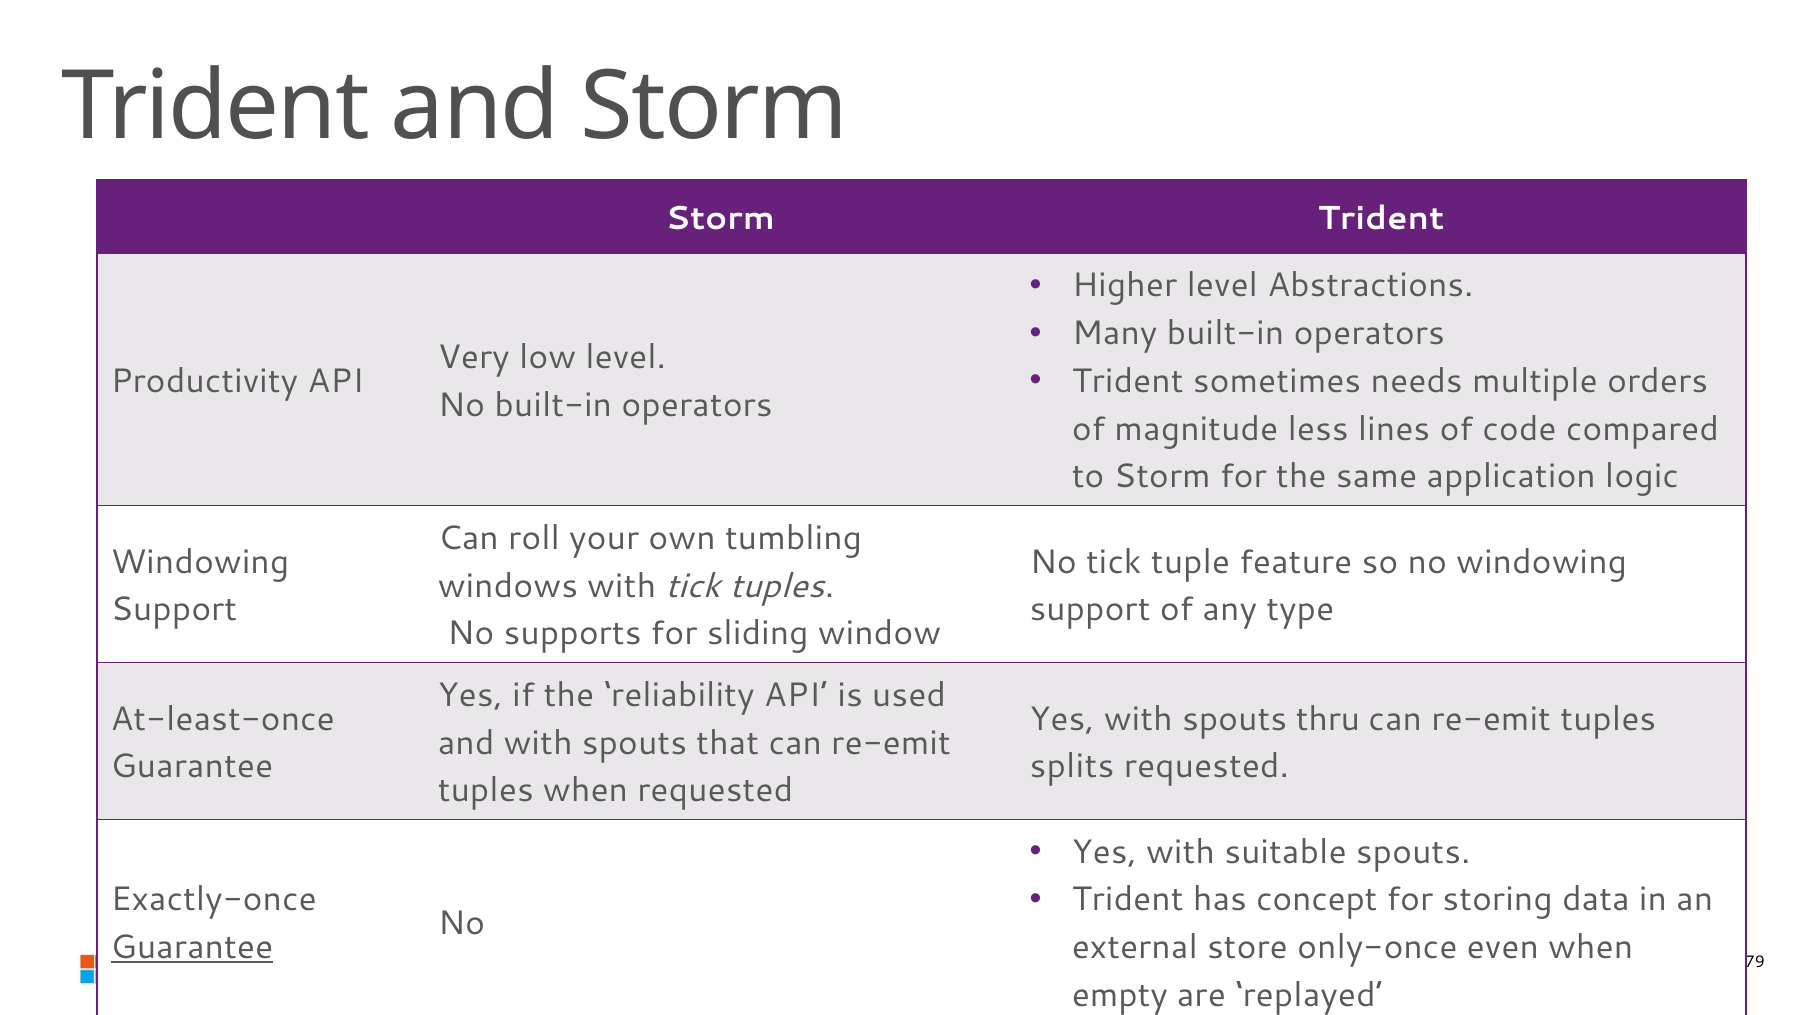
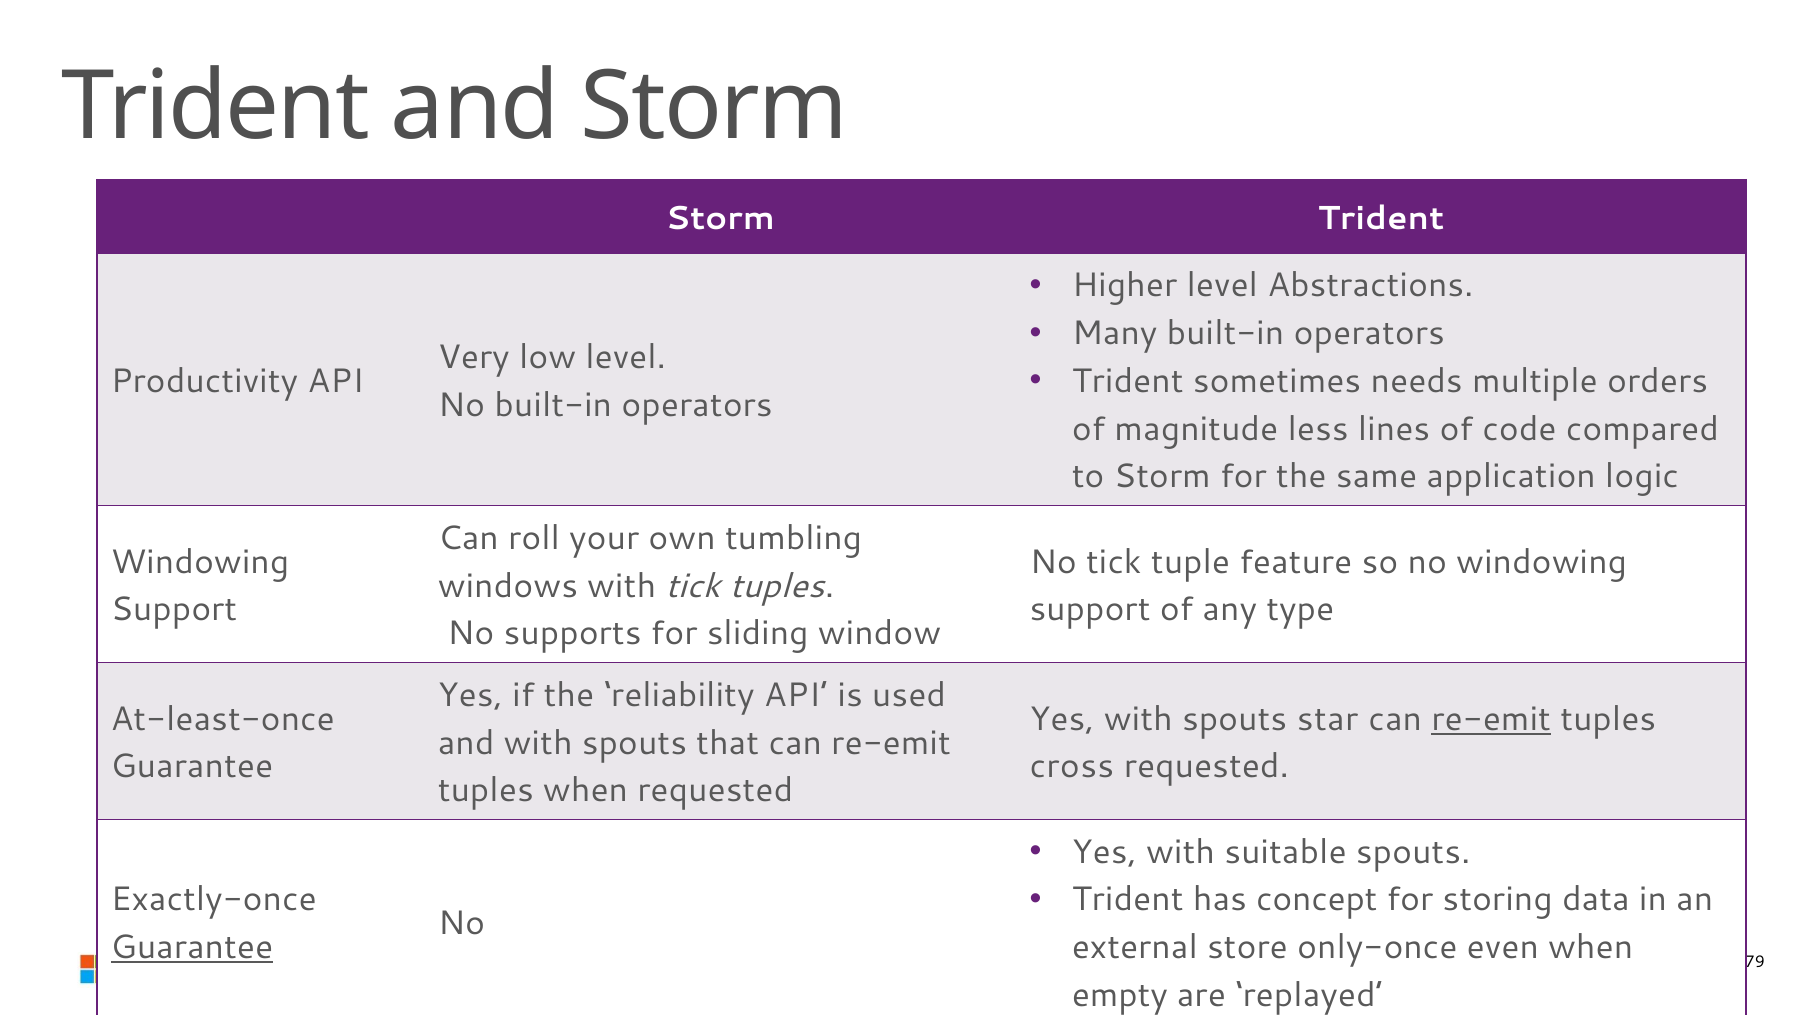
thru: thru -> star
re-emit at (1491, 719) underline: none -> present
splits: splits -> cross
